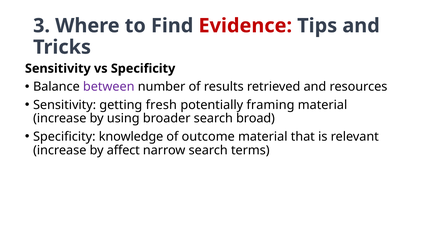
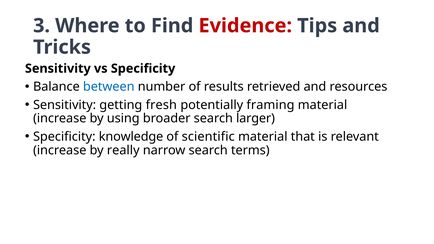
between colour: purple -> blue
broad: broad -> larger
outcome: outcome -> scientific
affect: affect -> really
